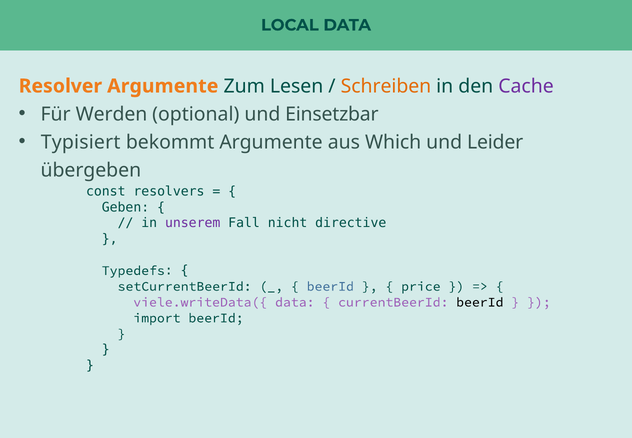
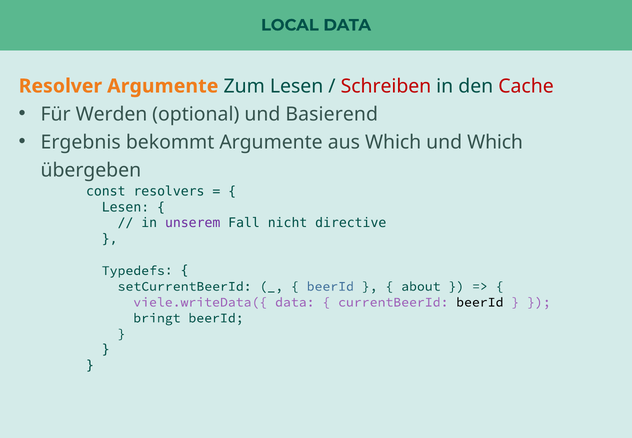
Schreiben colour: orange -> red
Cache colour: purple -> red
Einsetzbar: Einsetzbar -> Basierend
Typisiert: Typisiert -> Ergebnis
und Leider: Leider -> Which
Geben at (125, 207): Geben -> Lesen
price: price -> about
import: import -> bringt
